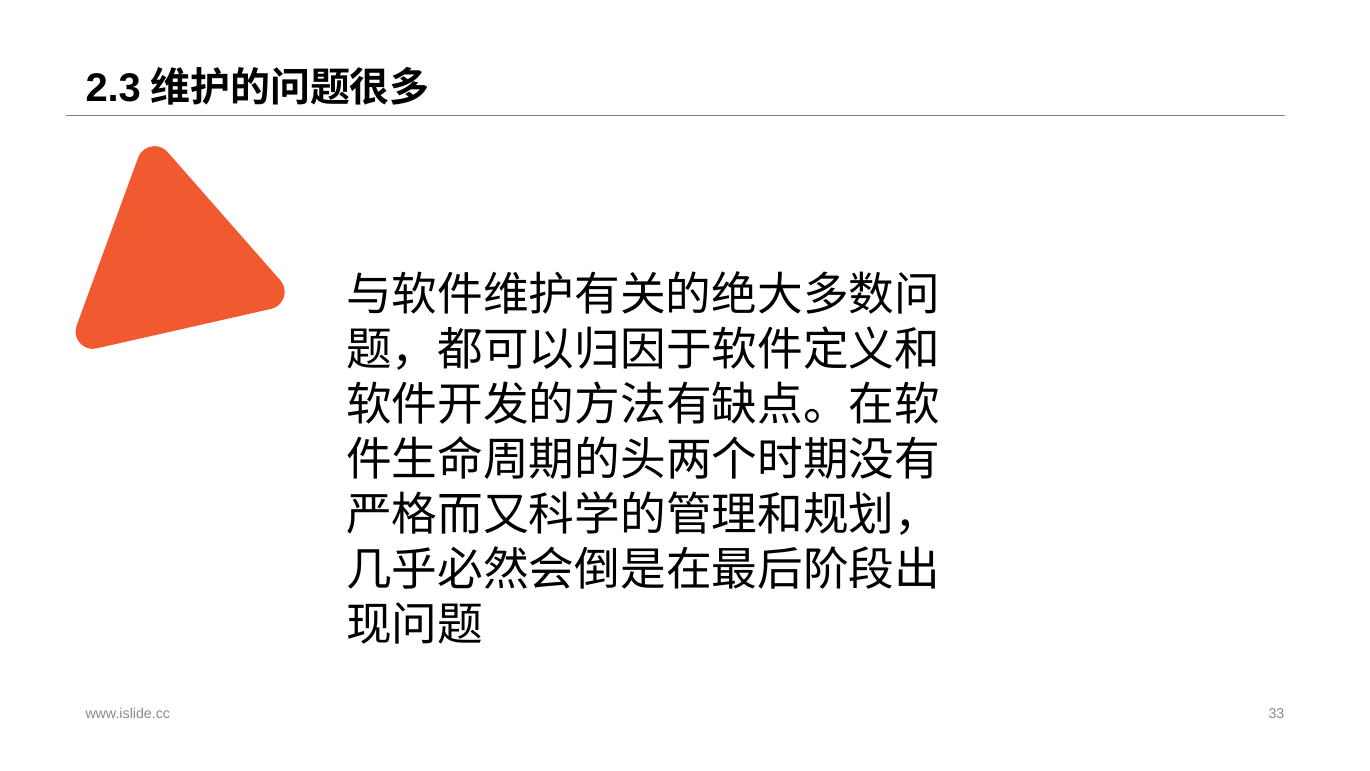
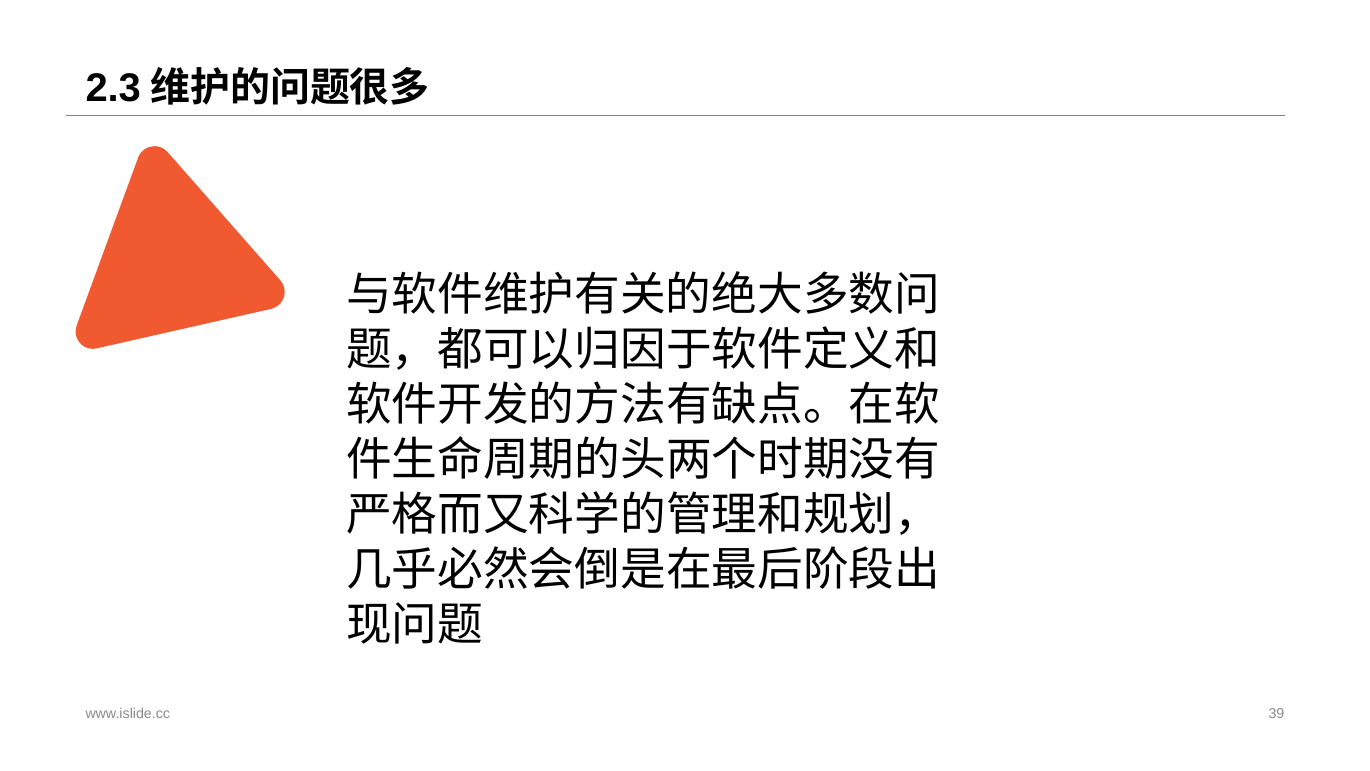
33: 33 -> 39
